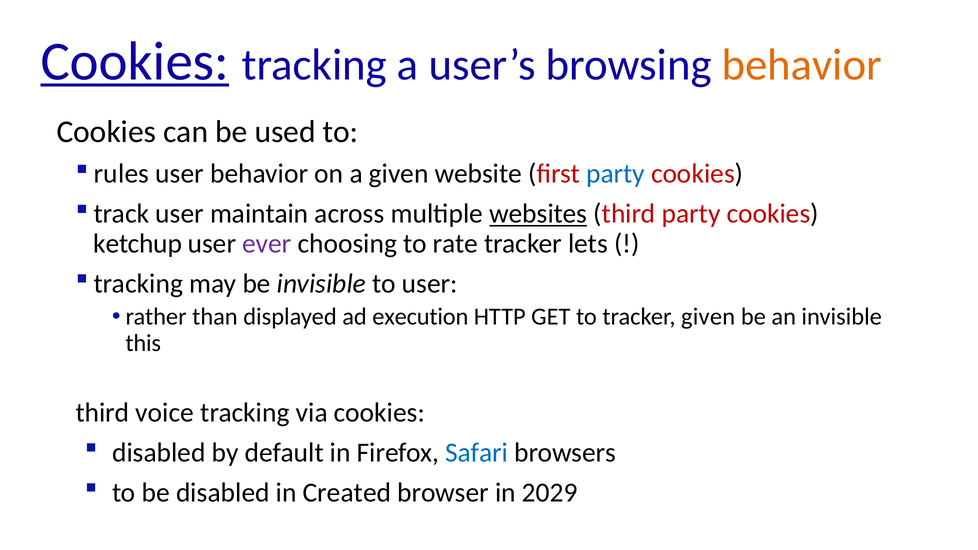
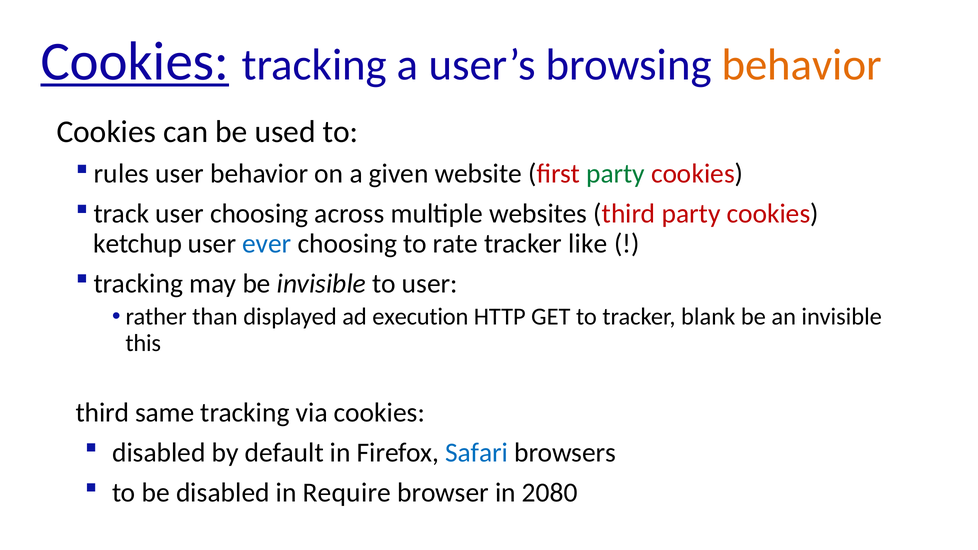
party at (615, 174) colour: blue -> green
user maintain: maintain -> choosing
websites underline: present -> none
ever colour: purple -> blue
lets: lets -> like
tracker given: given -> blank
voice: voice -> same
Created: Created -> Require
2029: 2029 -> 2080
